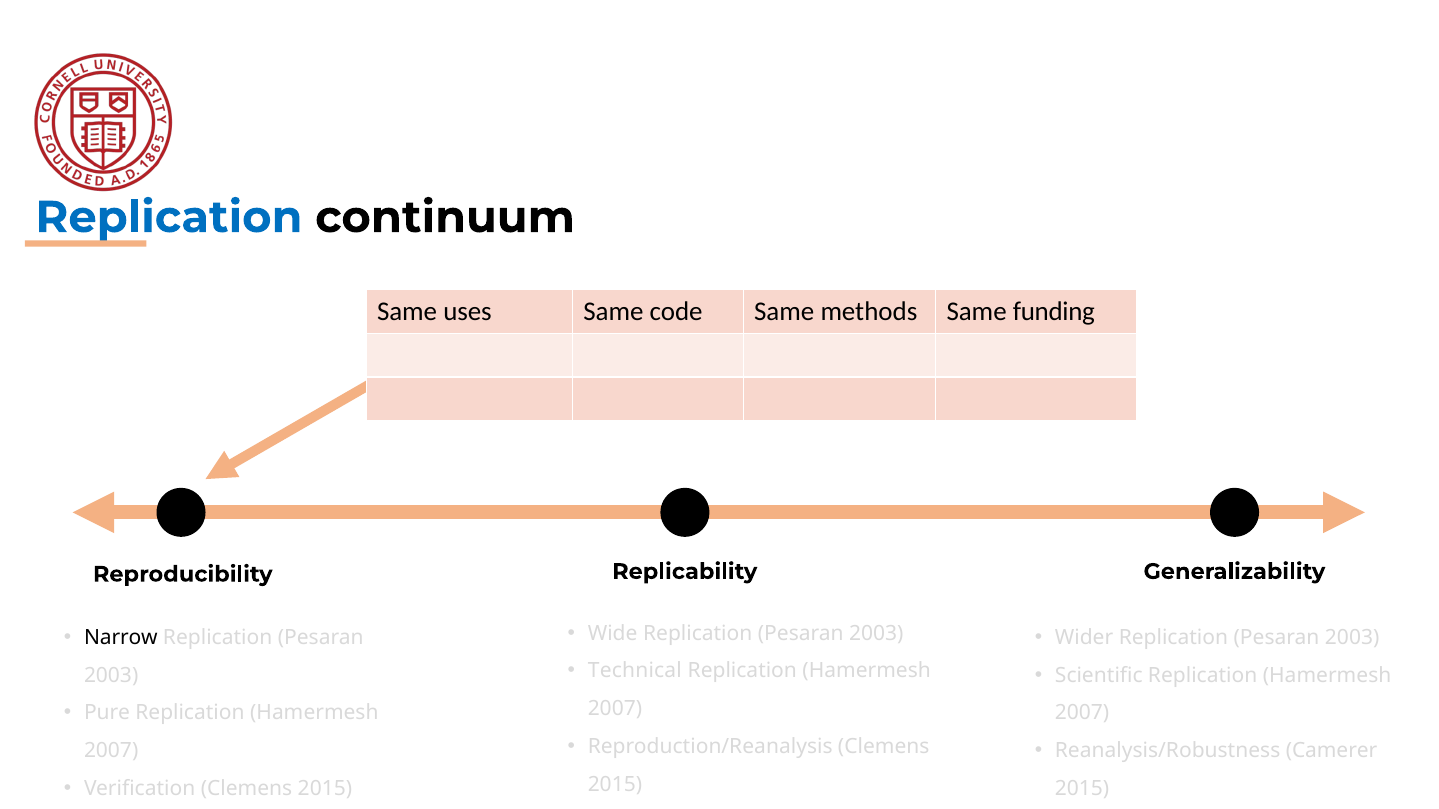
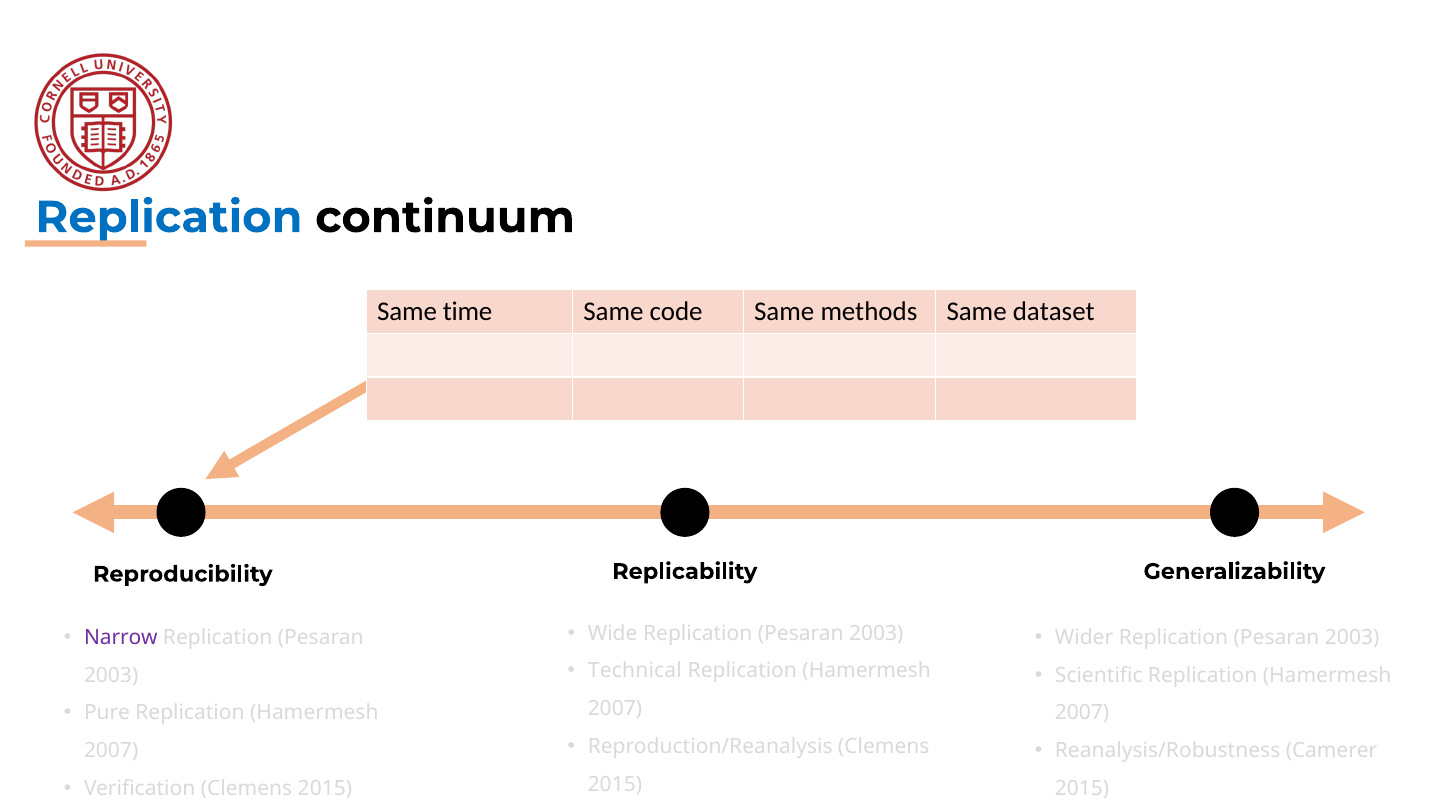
uses: uses -> time
funding: funding -> dataset
Narrow colour: black -> purple
